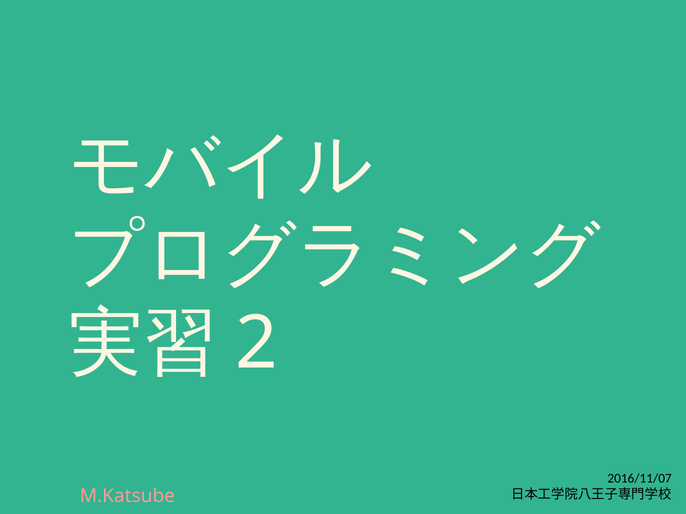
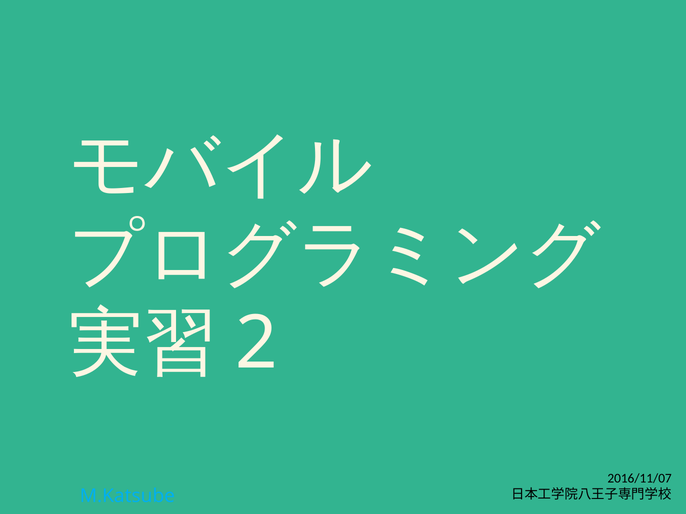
M.Katsube colour: pink -> light blue
